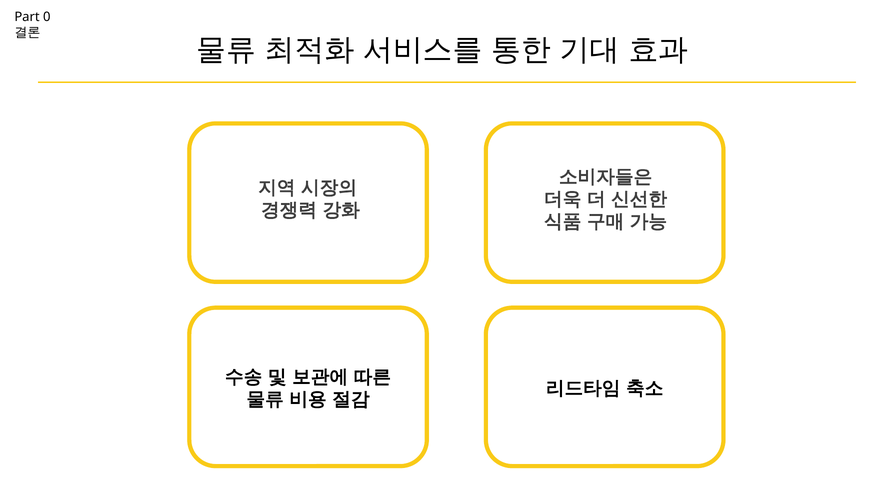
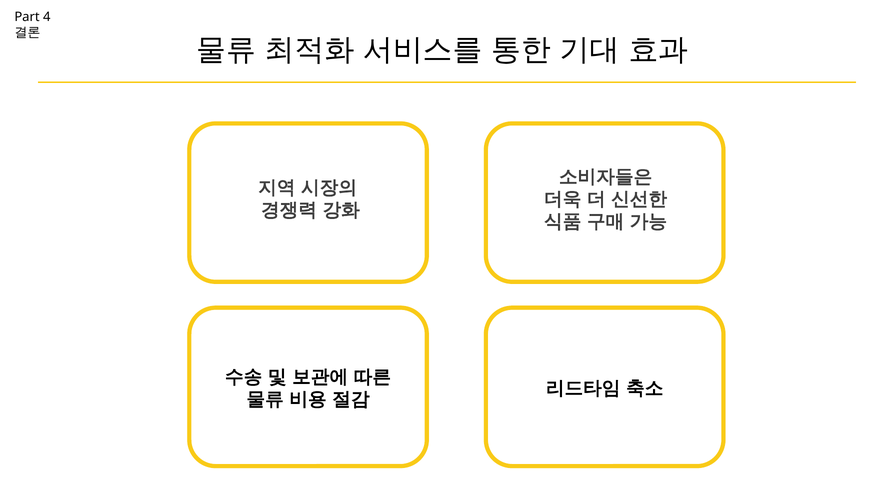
0: 0 -> 4
